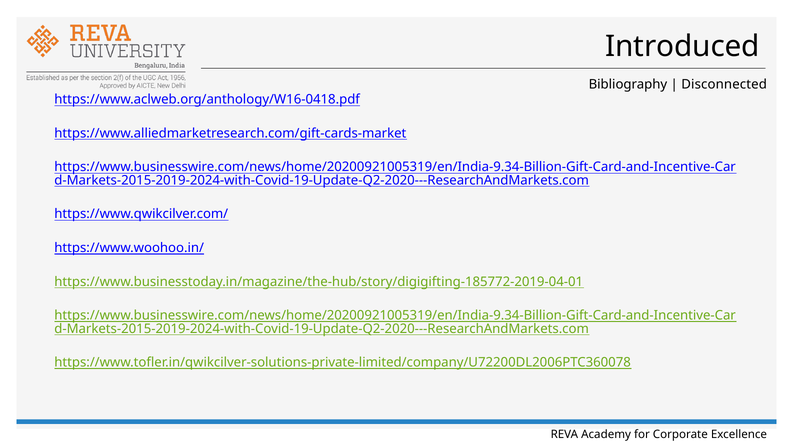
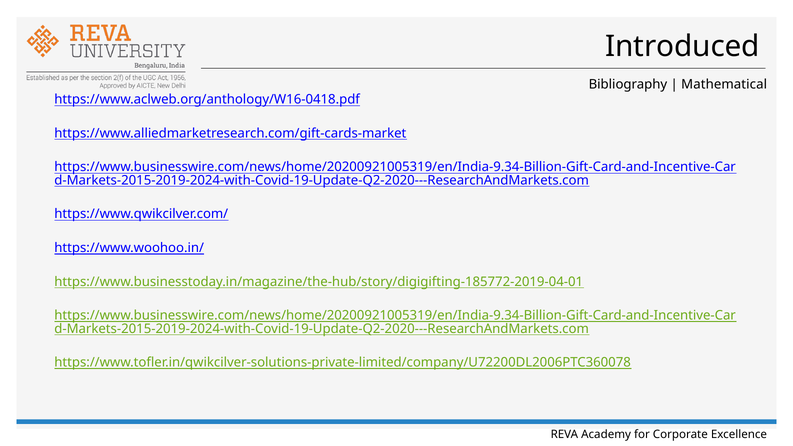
Disconnected: Disconnected -> Mathematical
